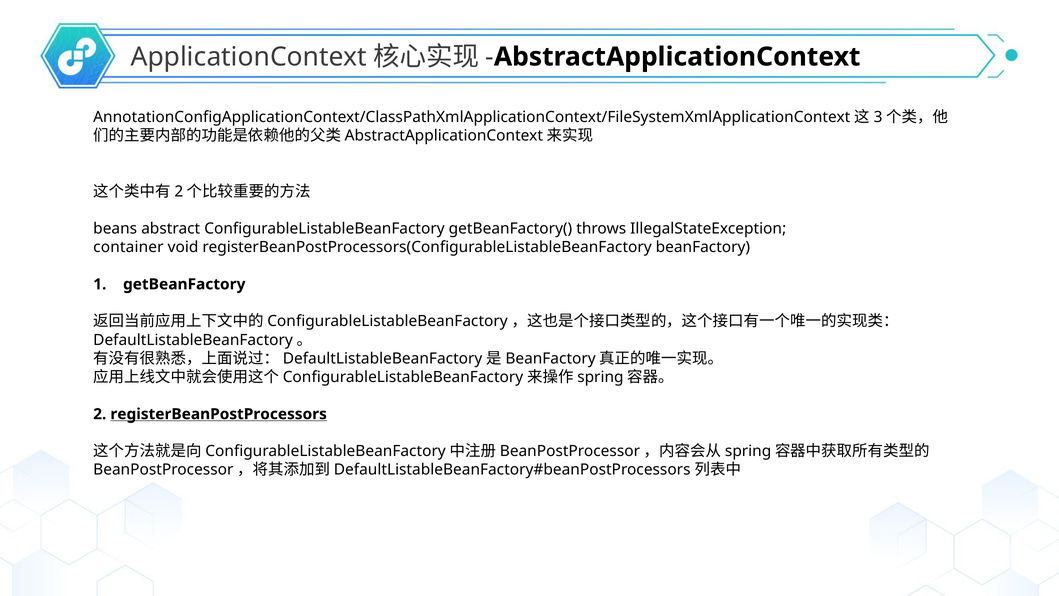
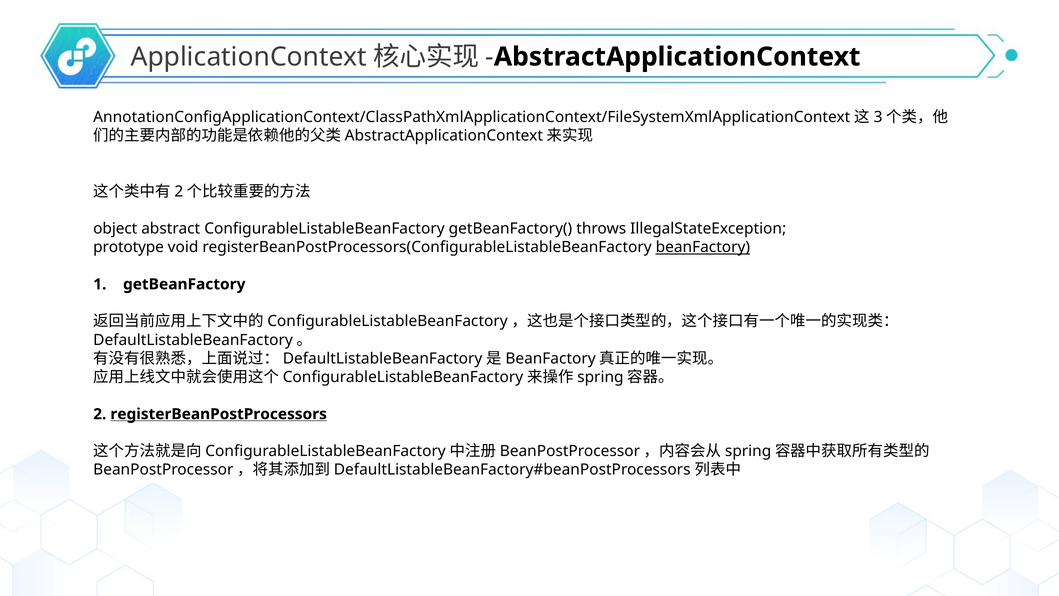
beans: beans -> object
container: container -> prototype
beanFactory underline: none -> present
